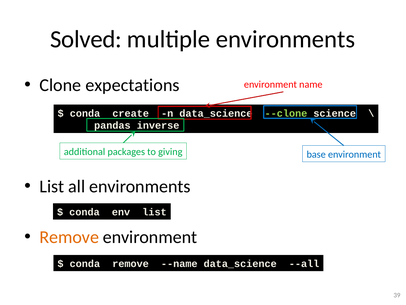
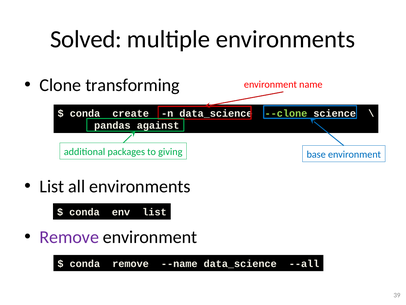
expectations: expectations -> transforming
inverse: inverse -> against
Remove at (69, 237) colour: orange -> purple
